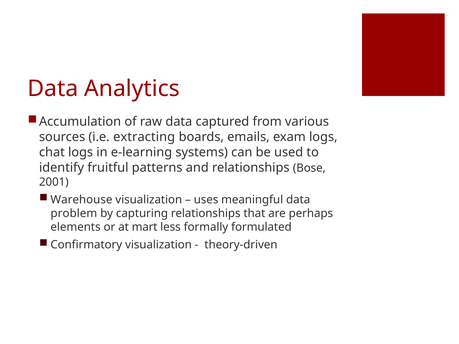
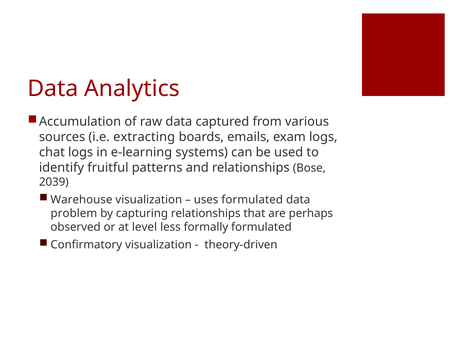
2001: 2001 -> 2039
uses meaningful: meaningful -> formulated
elements: elements -> observed
mart: mart -> level
